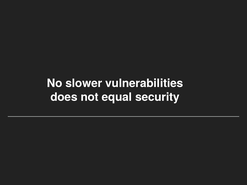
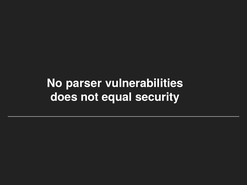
slower: slower -> parser
